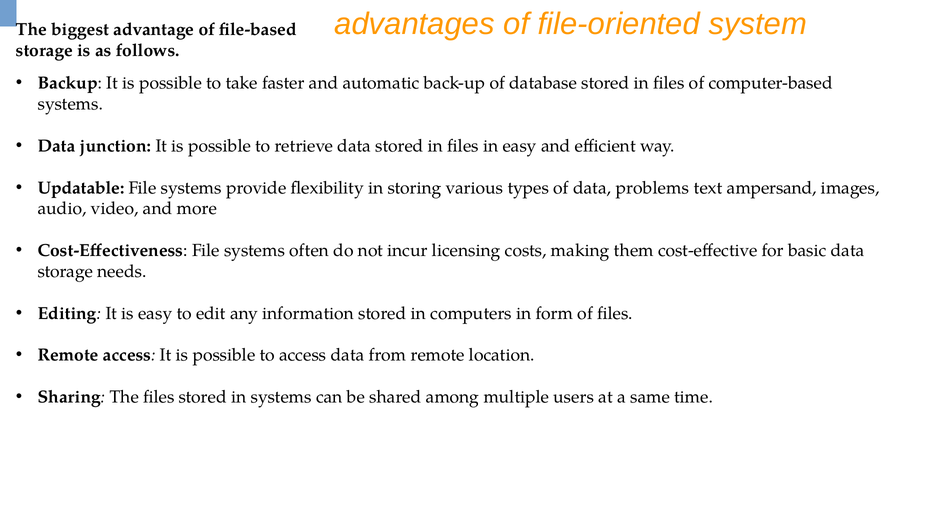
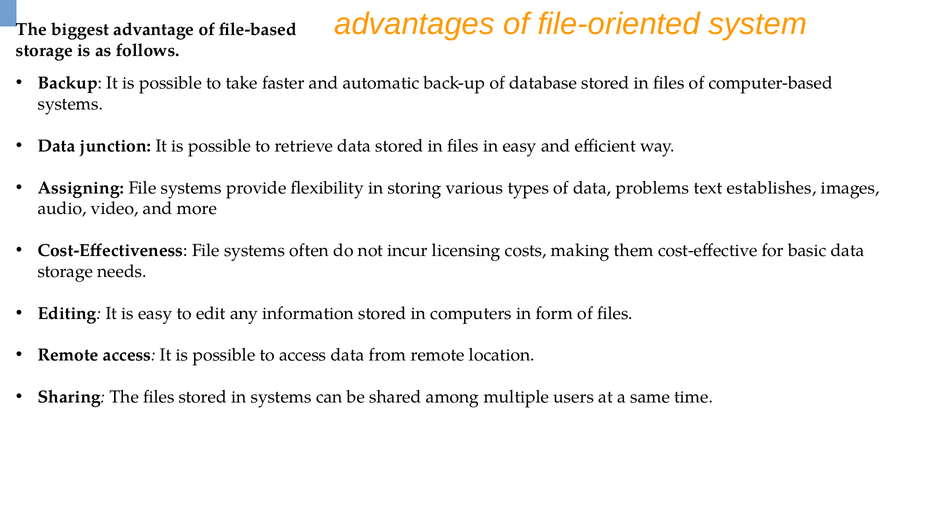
Updatable: Updatable -> Assigning
ampersand: ampersand -> establishes
